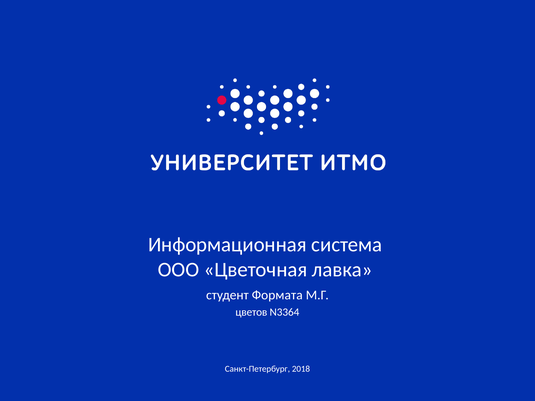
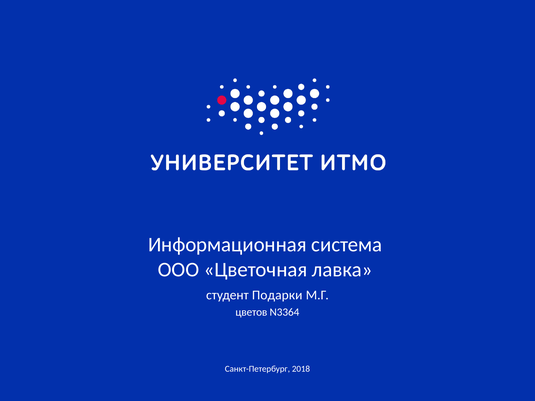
Формата: Формата -> Подарки
